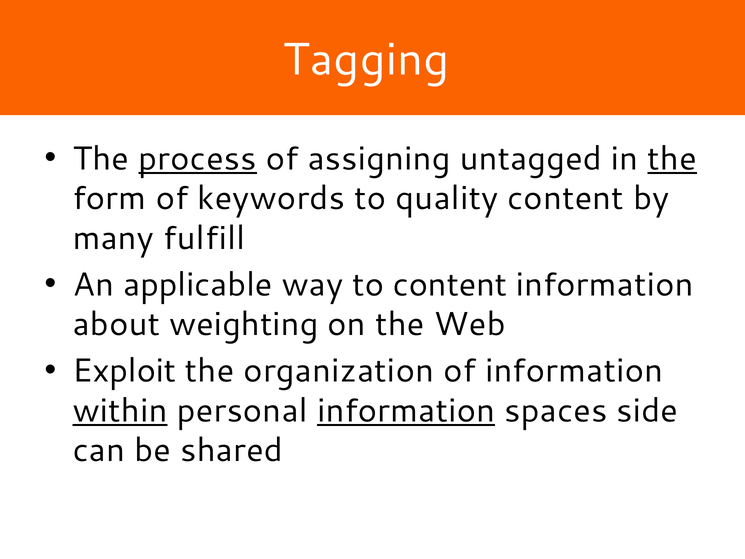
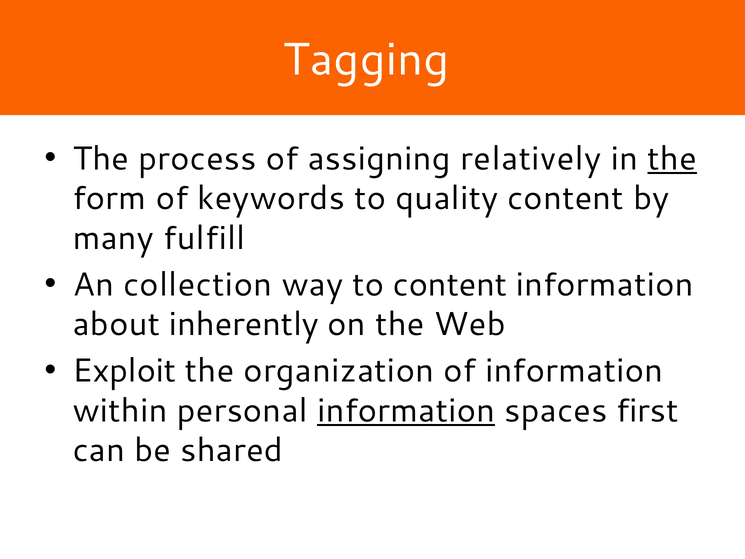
process underline: present -> none
untagged: untagged -> relatively
applicable: applicable -> collection
weighting: weighting -> inherently
within underline: present -> none
side: side -> first
